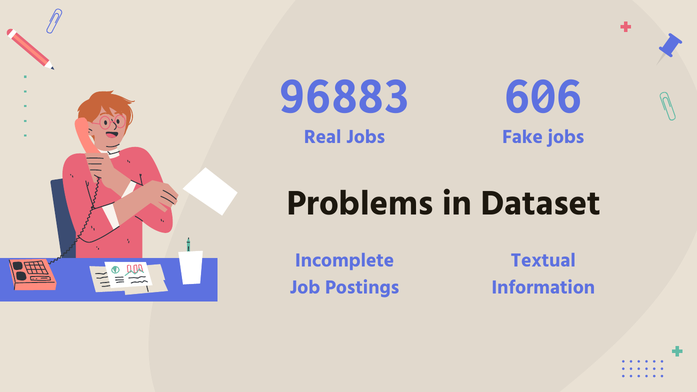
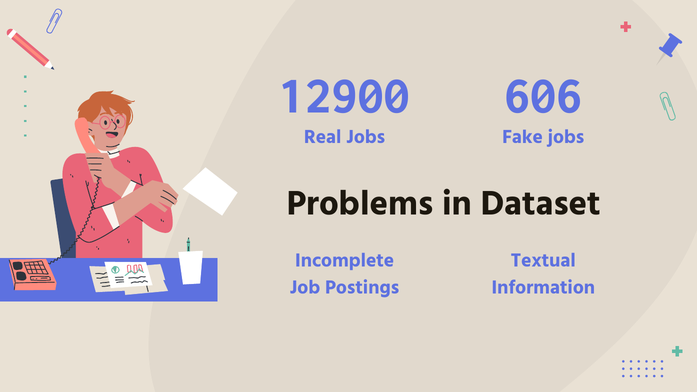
96883: 96883 -> 12900
